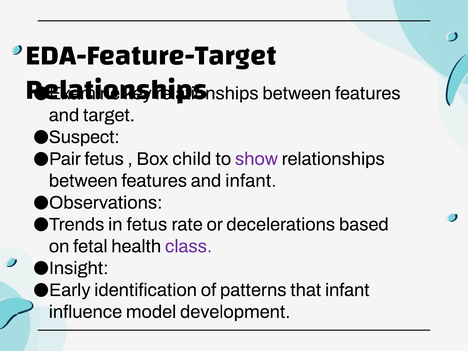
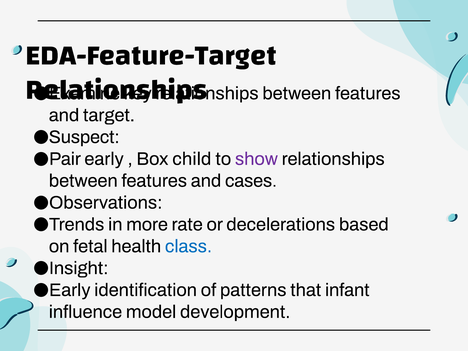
Pair fetus: fetus -> early
and infant: infant -> cases
in fetus: fetus -> more
class colour: purple -> blue
